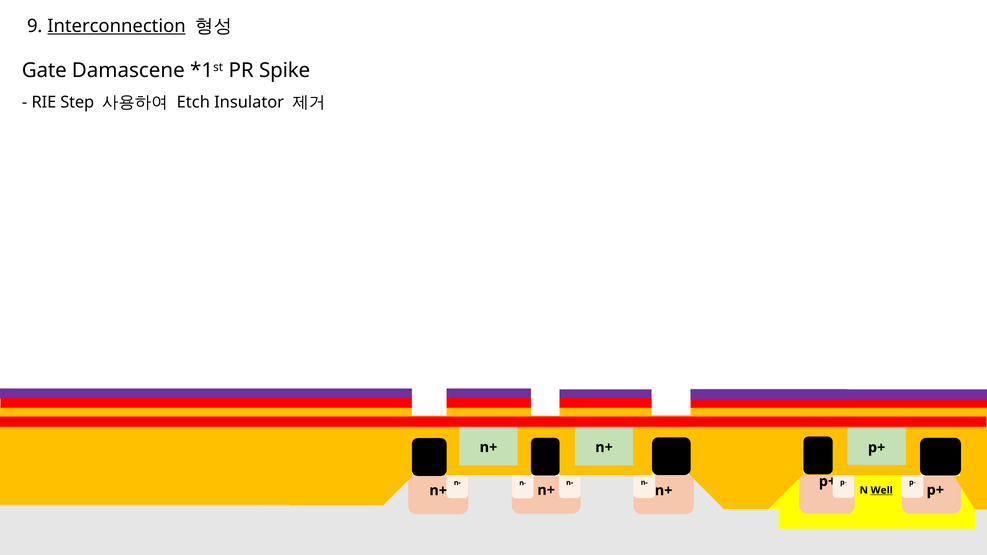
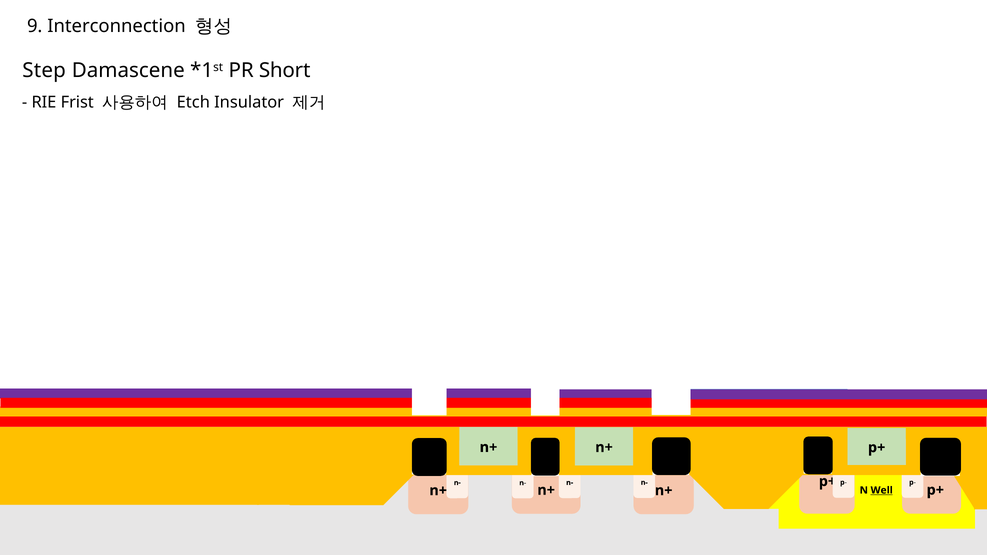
Interconnection underline: present -> none
Gate: Gate -> Step
Spike: Spike -> Short
Step: Step -> Frist
